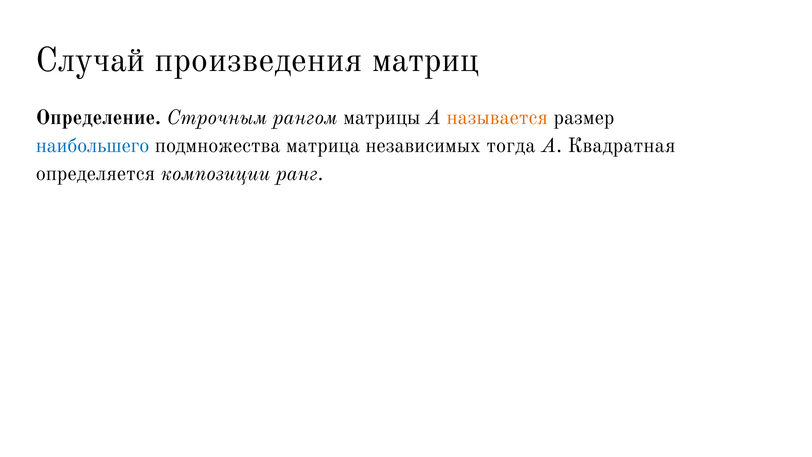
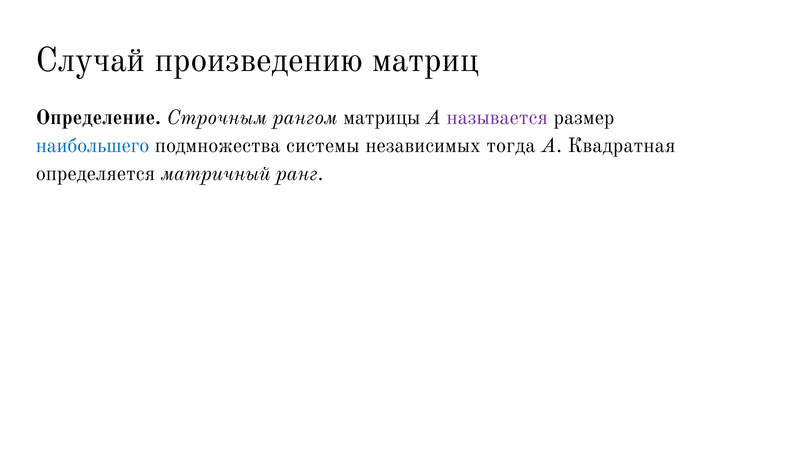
произведения: произведения -> произведению
называется colour: orange -> purple
матрица: матрица -> системы
композиции: композиции -> матричный
